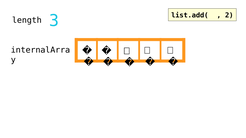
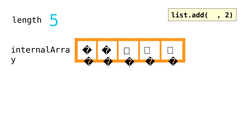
3: 3 -> 5
